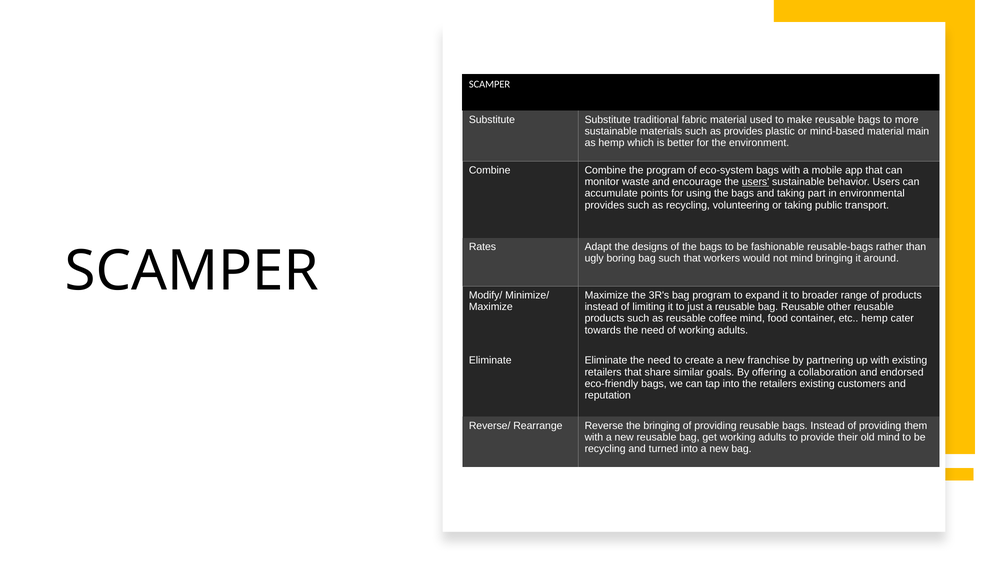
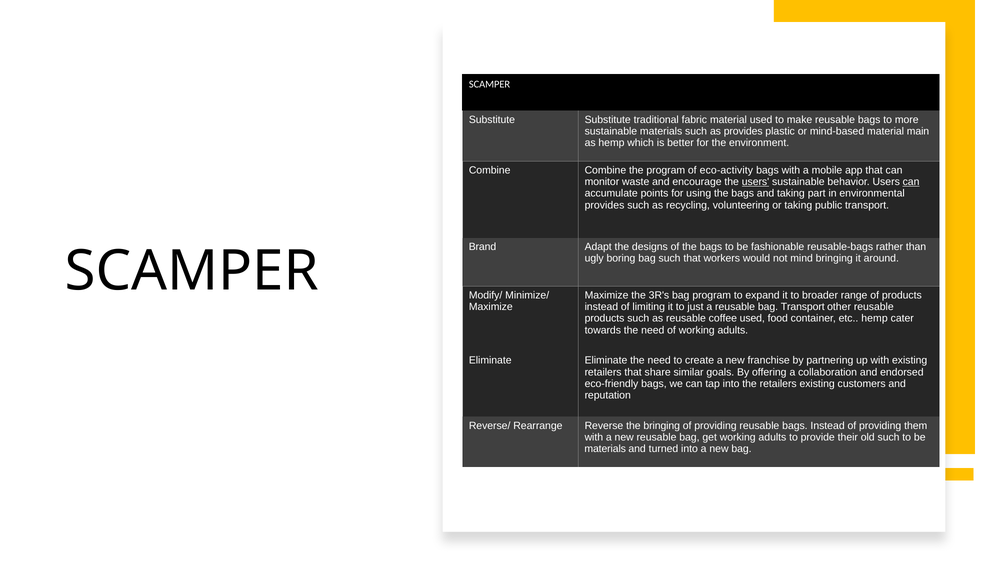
eco-system: eco-system -> eco-activity
can at (911, 182) underline: none -> present
Rates: Rates -> Brand
bag Reusable: Reusable -> Transport
coffee mind: mind -> used
old mind: mind -> such
recycling at (605, 449): recycling -> materials
